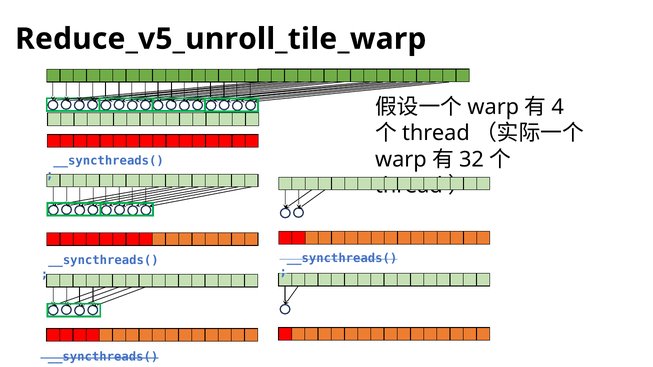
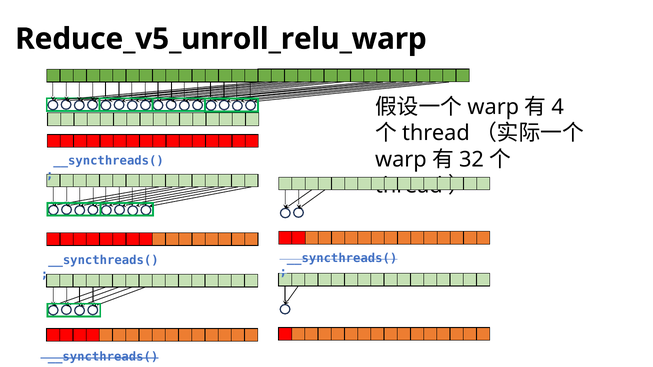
Reduce_v5_unroll_tile_warp: Reduce_v5_unroll_tile_warp -> Reduce_v5_unroll_relu_warp
